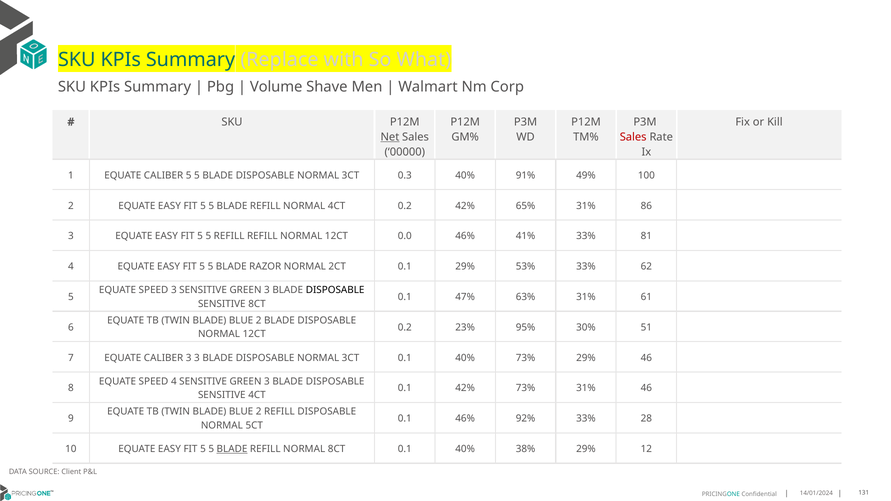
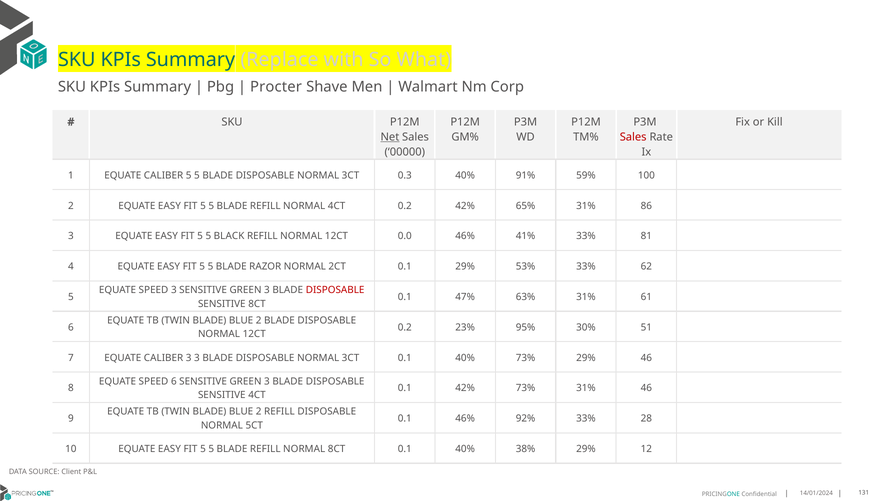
Volume: Volume -> Procter
49%: 49% -> 59%
5 REFILL: REFILL -> BLACK
DISPOSABLE at (335, 290) colour: black -> red
SPEED 4: 4 -> 6
BLADE at (232, 449) underline: present -> none
